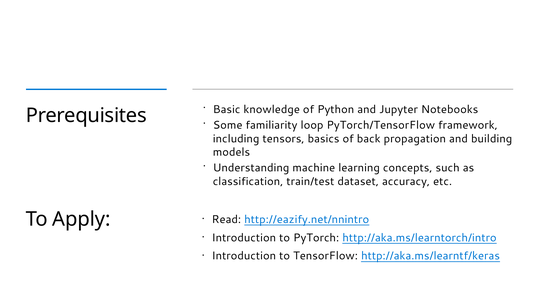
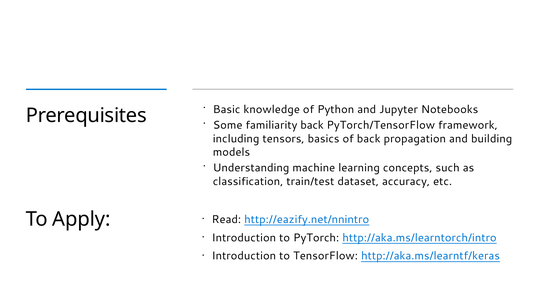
familiarity loop: loop -> back
